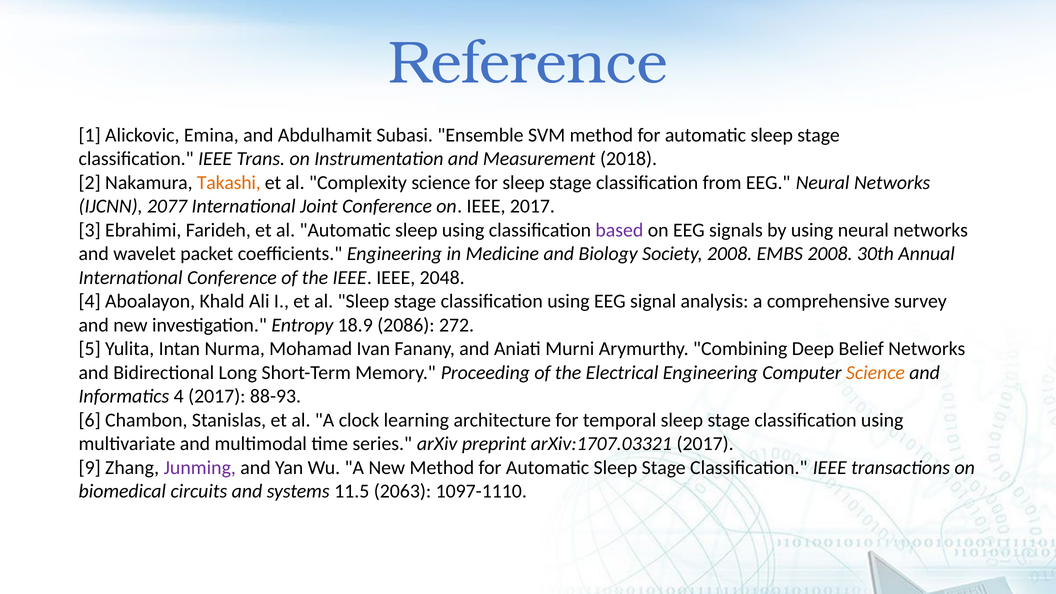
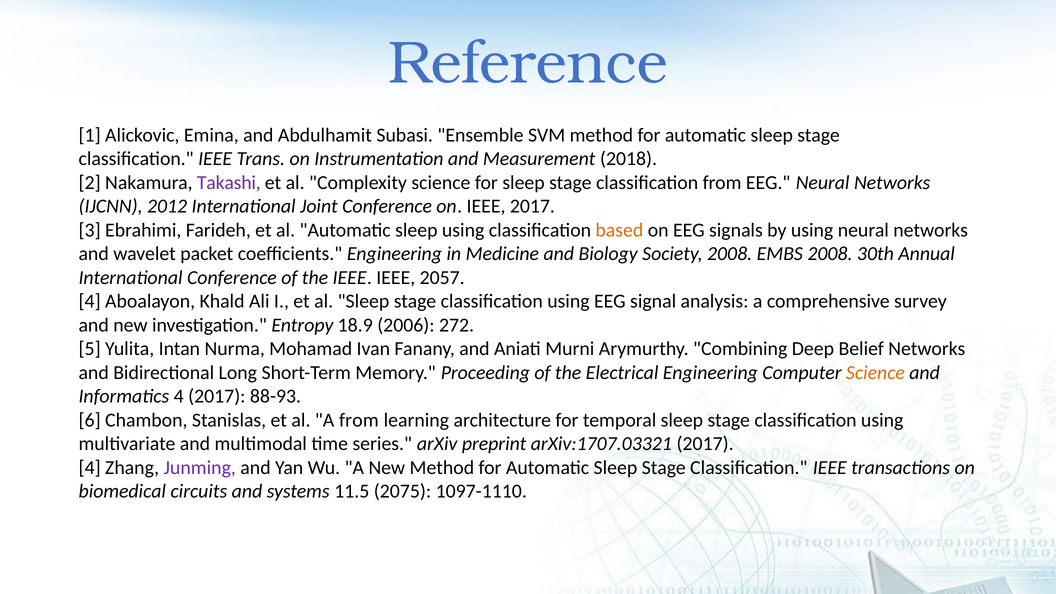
Takashi colour: orange -> purple
2077: 2077 -> 2012
based colour: purple -> orange
2048: 2048 -> 2057
2086: 2086 -> 2006
A clock: clock -> from
9 at (90, 468): 9 -> 4
2063: 2063 -> 2075
